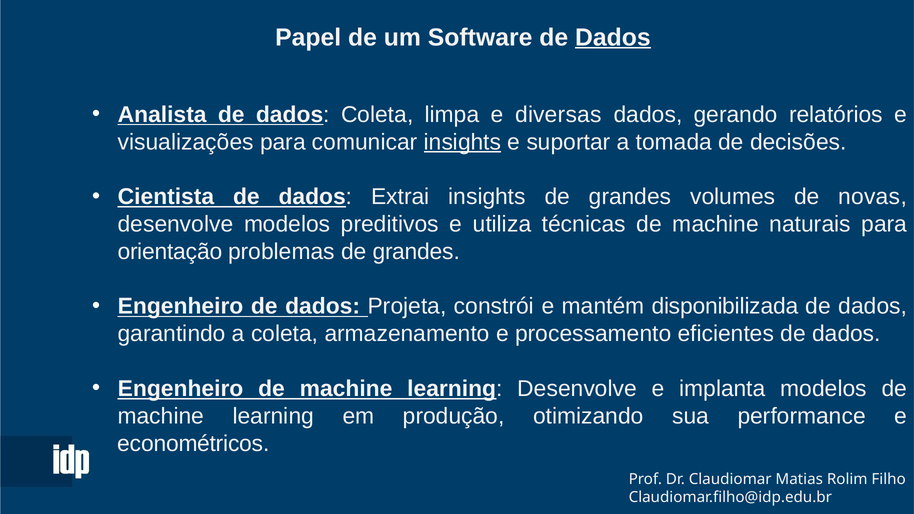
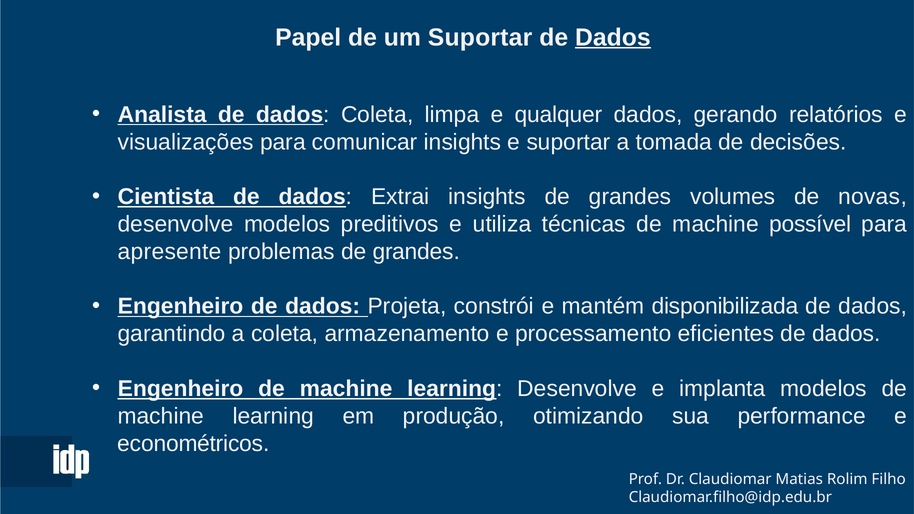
um Software: Software -> Suportar
diversas: diversas -> qualquer
insights at (462, 142) underline: present -> none
naturais: naturais -> possível
orientação: orientação -> apresente
